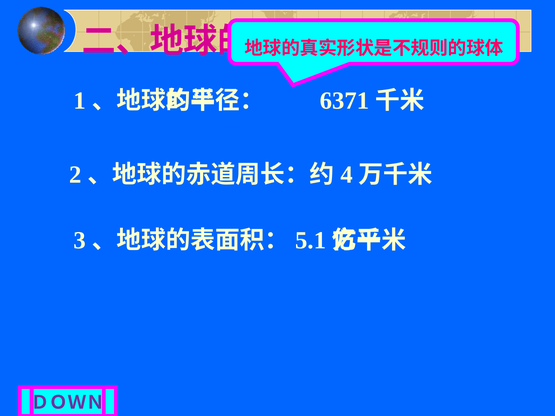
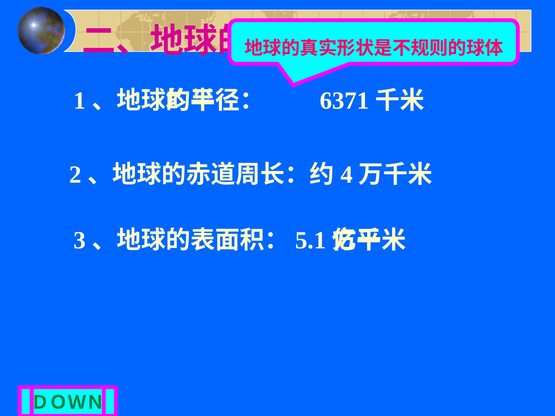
ＤＯＷＮ colour: purple -> green
